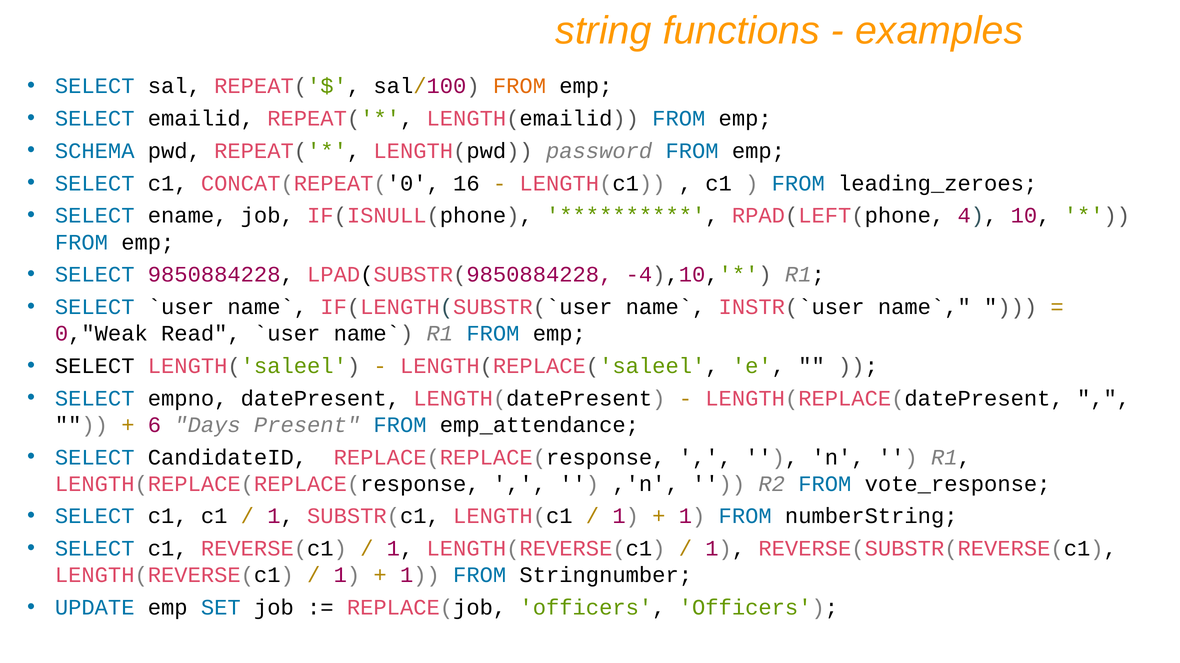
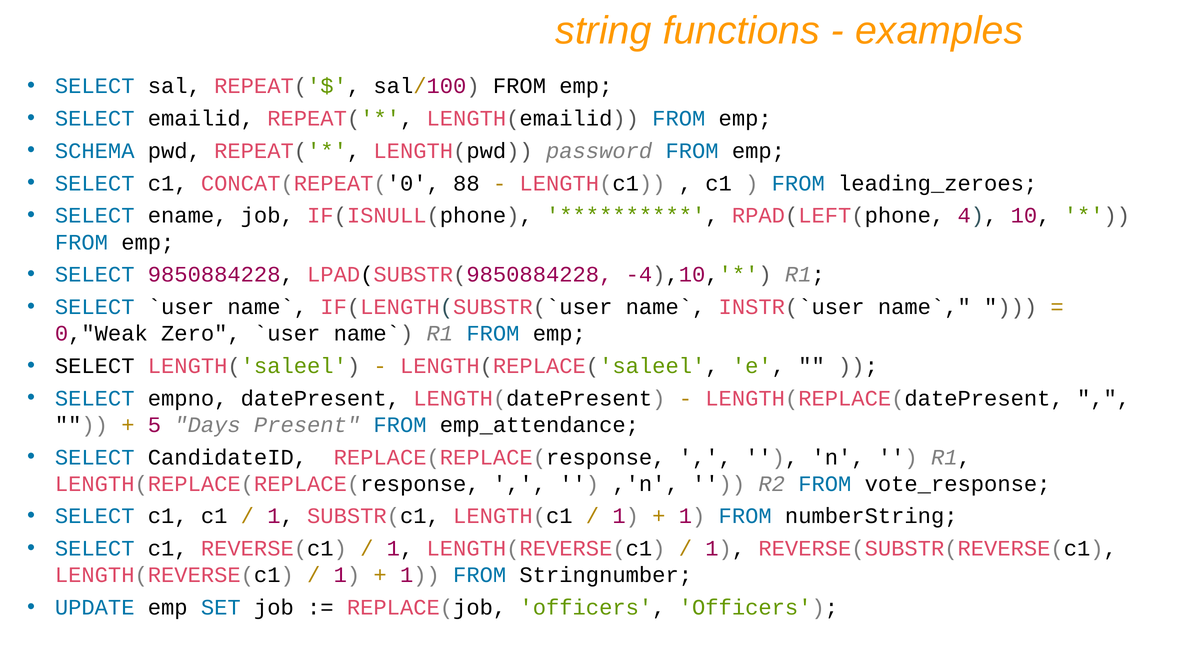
FROM at (519, 86) colour: orange -> black
16: 16 -> 88
Read: Read -> Zero
6: 6 -> 5
